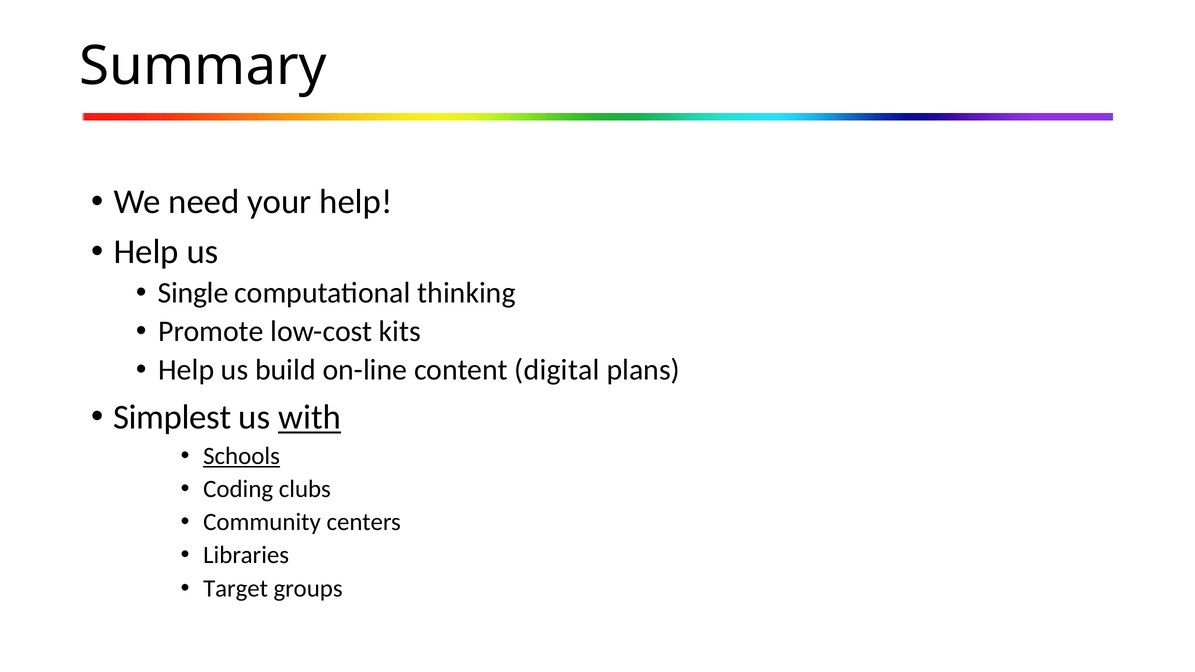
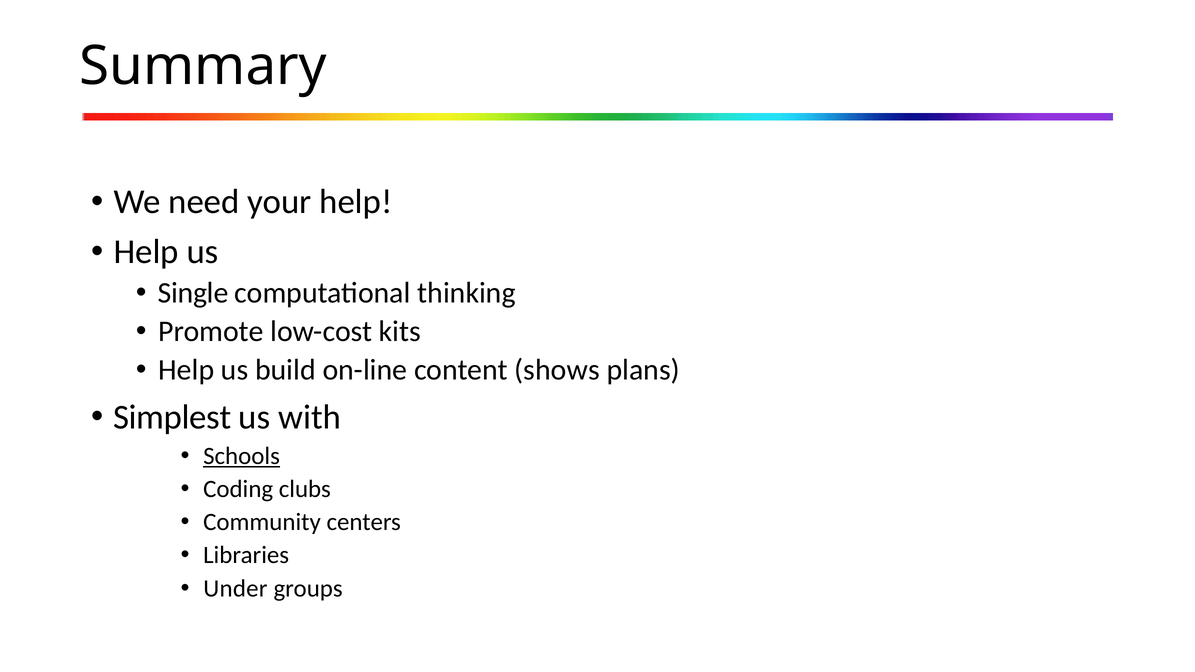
digital: digital -> shows
with underline: present -> none
Target: Target -> Under
